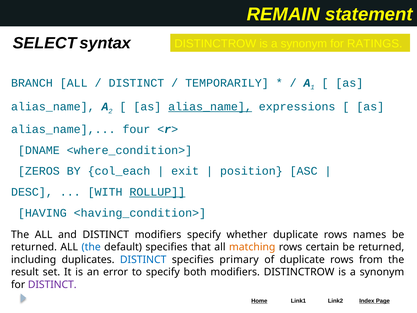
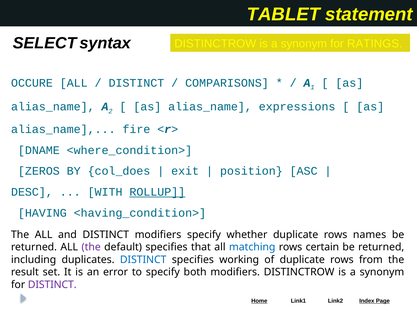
REMAIN: REMAIN -> TABLET
BRANCH: BRANCH -> OCCURE
TEMPORARILY: TEMPORARILY -> COMPARISONS
alias_name at (210, 107) underline: present -> none
four: four -> fire
col_each: col_each -> col_does
the at (91, 247) colour: blue -> purple
matching colour: orange -> blue
primary: primary -> working
